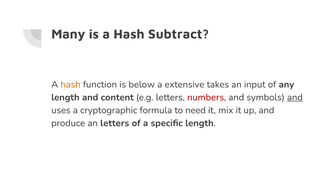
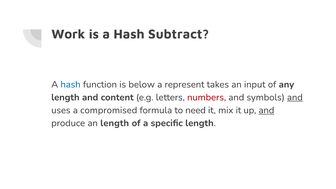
Many: Many -> Work
hash at (70, 84) colour: orange -> blue
extensive: extensive -> represent
cryptographic: cryptographic -> compromised
and at (266, 110) underline: none -> present
an letters: letters -> length
